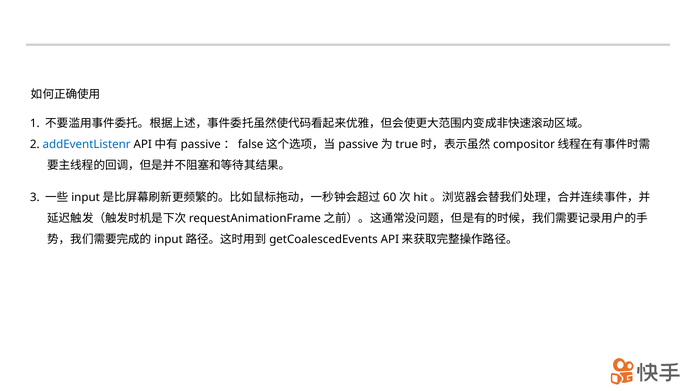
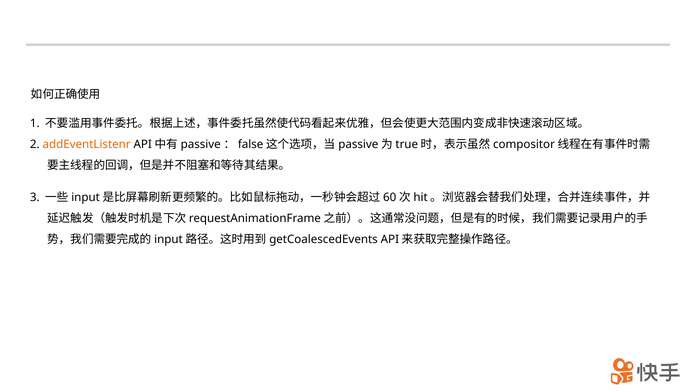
addEventListenr colour: blue -> orange
